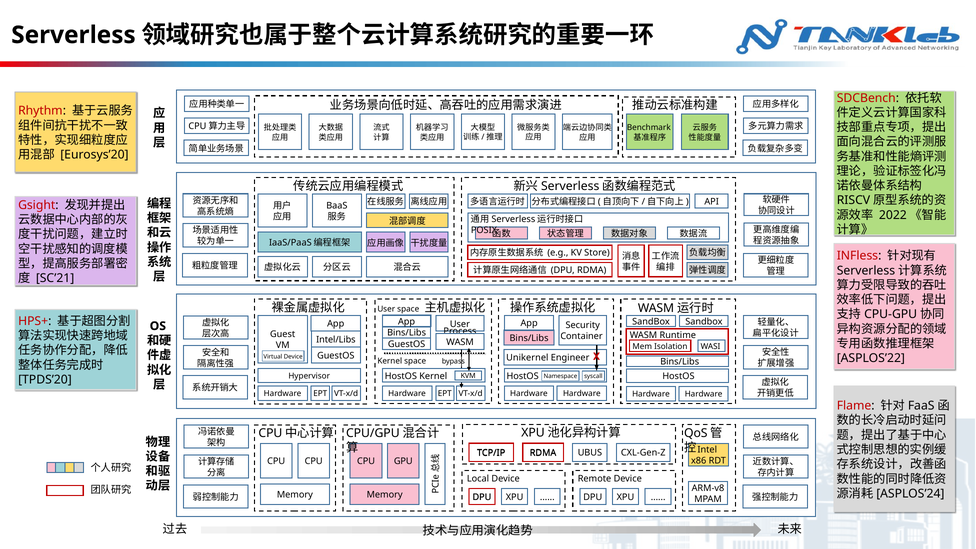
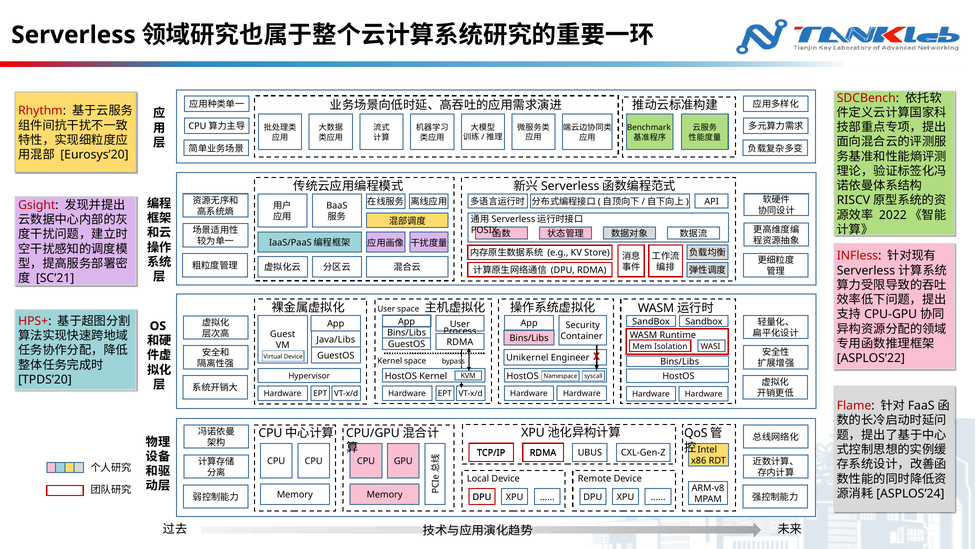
Intel/Libs: Intel/Libs -> Java/Libs
WASM at (460, 342): WASM -> RDMA
